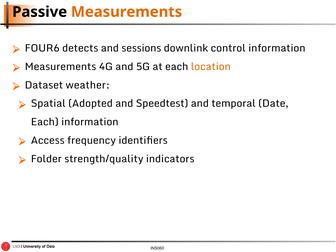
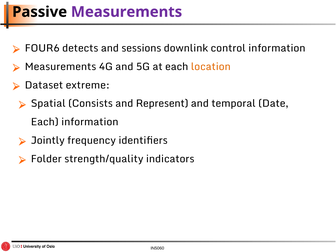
Measurements at (127, 12) colour: orange -> purple
weather: weather -> extreme
Adopted: Adopted -> Consists
Speedtest: Speedtest -> Represent
Access: Access -> Jointly
